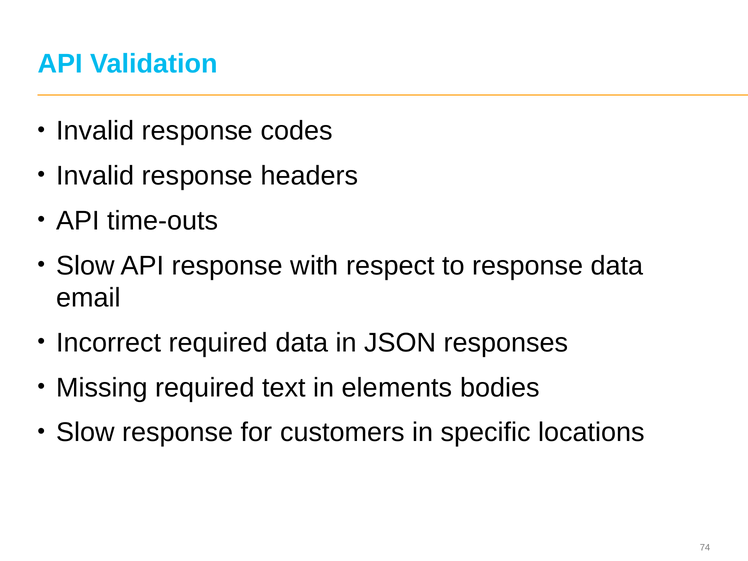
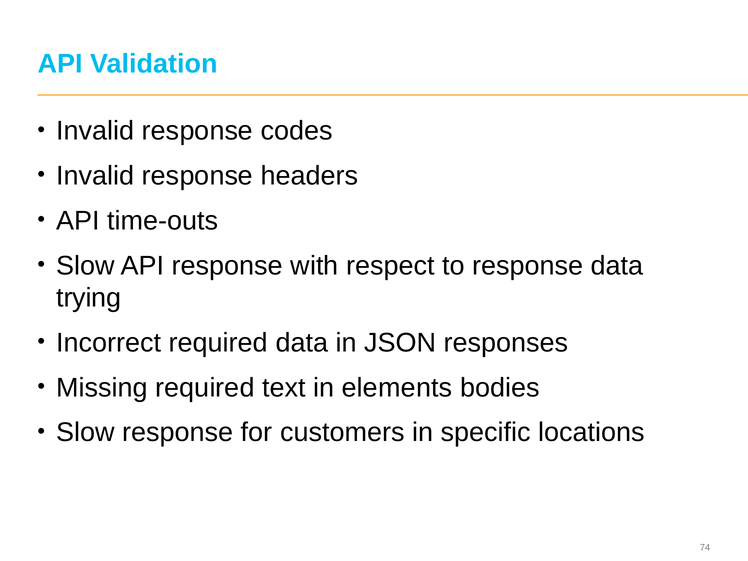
email: email -> trying
